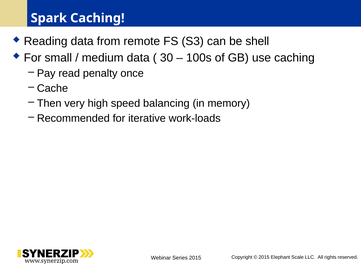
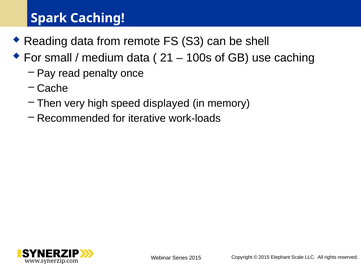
30: 30 -> 21
balancing: balancing -> displayed
